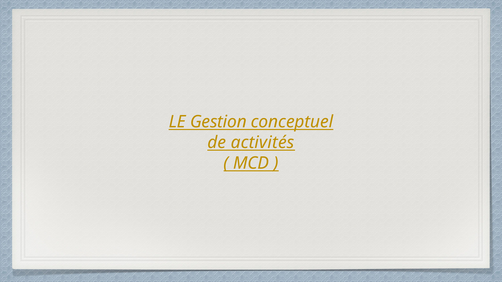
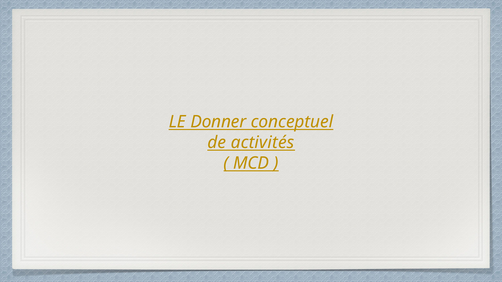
Gestion: Gestion -> Donner
